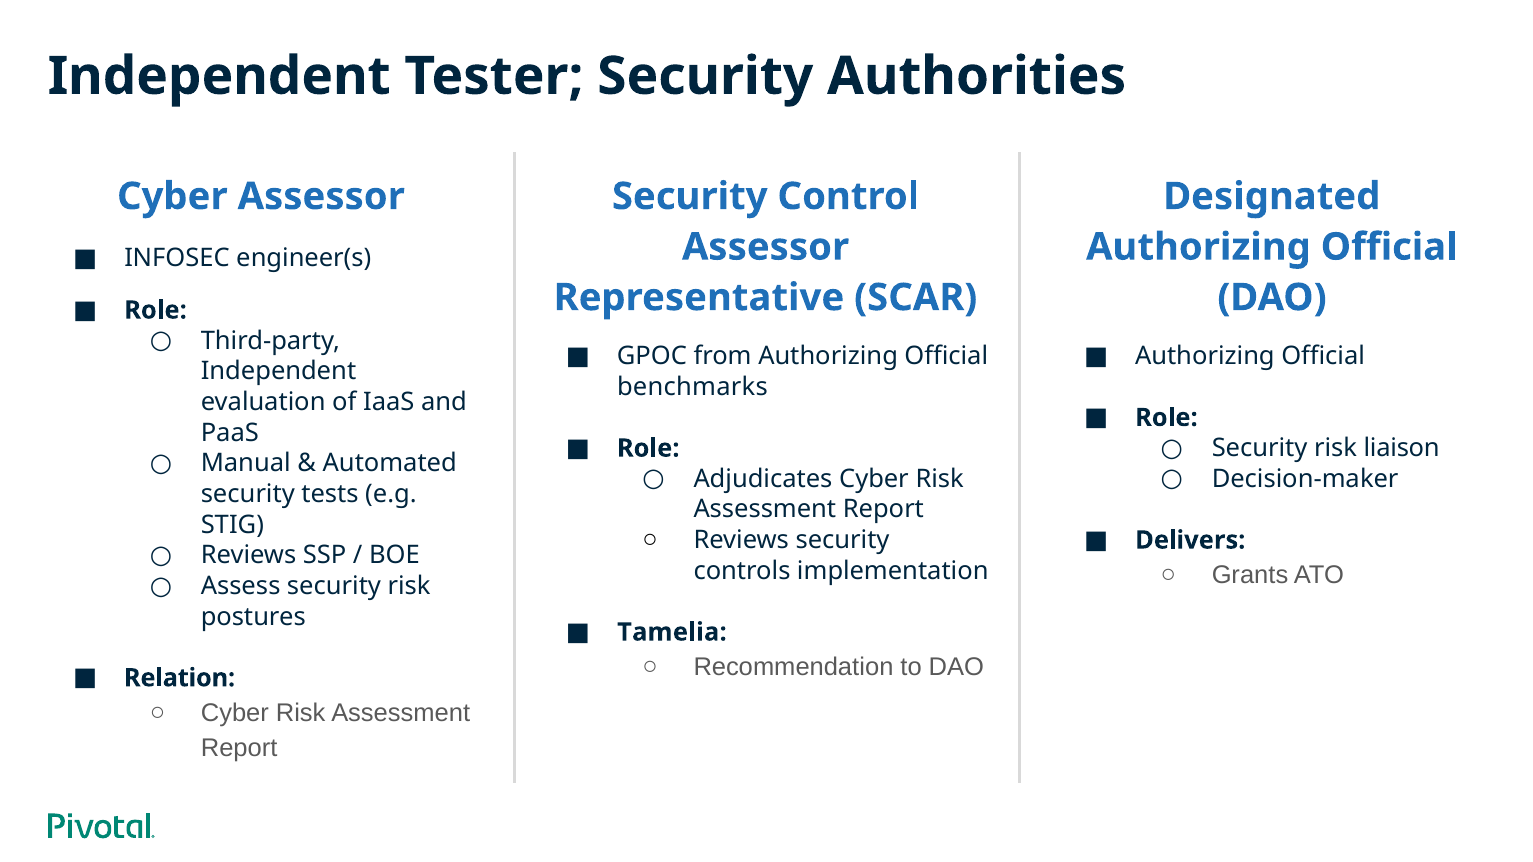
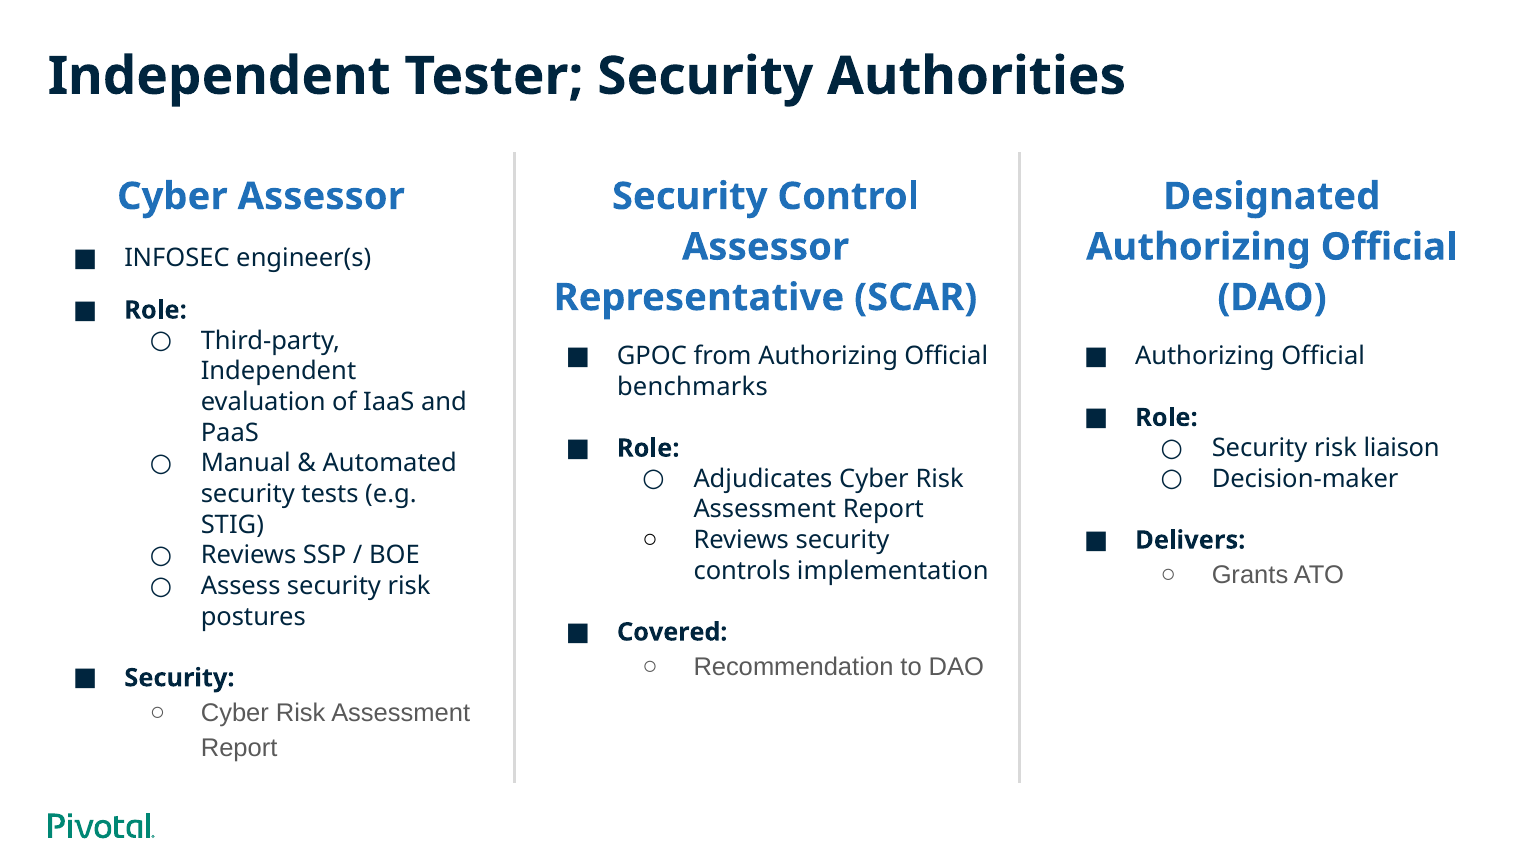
Tamelia: Tamelia -> Covered
Relation at (179, 678): Relation -> Security
